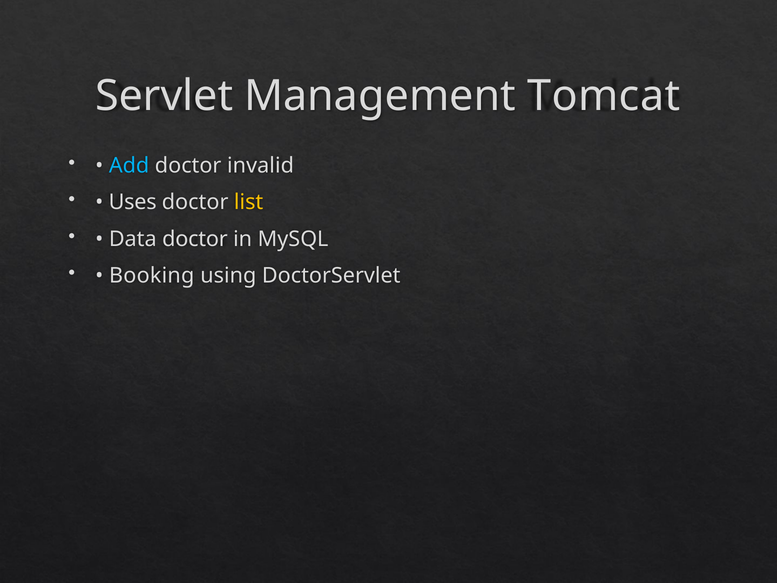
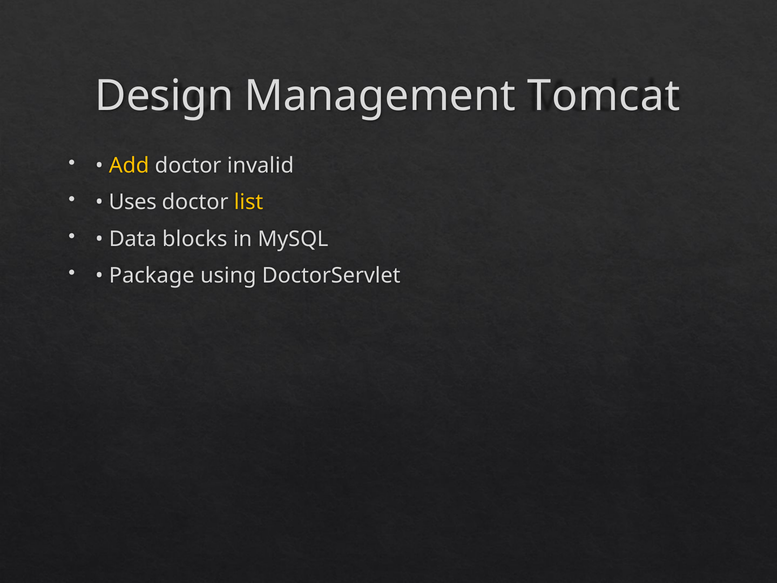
Servlet: Servlet -> Design
Add colour: light blue -> yellow
Data doctor: doctor -> blocks
Booking: Booking -> Package
